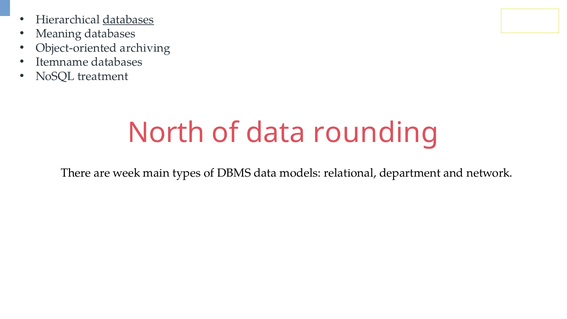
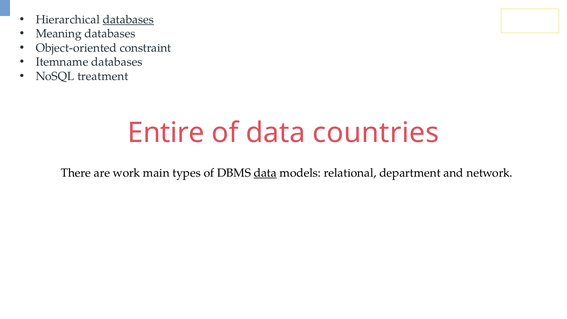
archiving: archiving -> constraint
North: North -> Entire
rounding: rounding -> countries
week: week -> work
data at (265, 173) underline: none -> present
